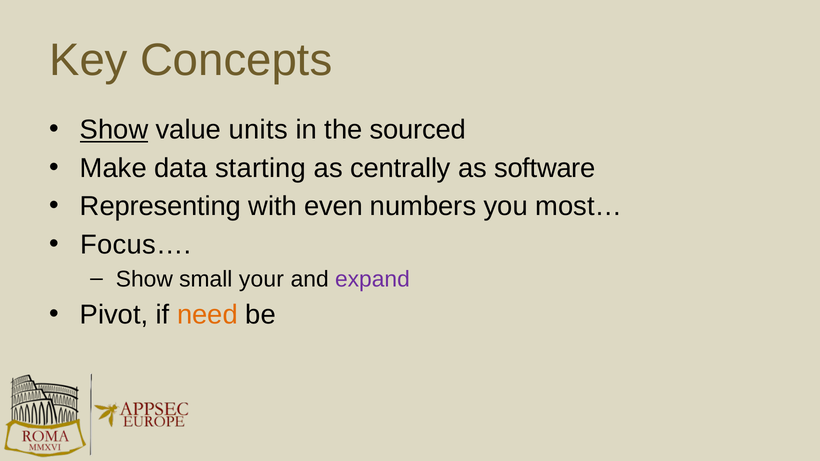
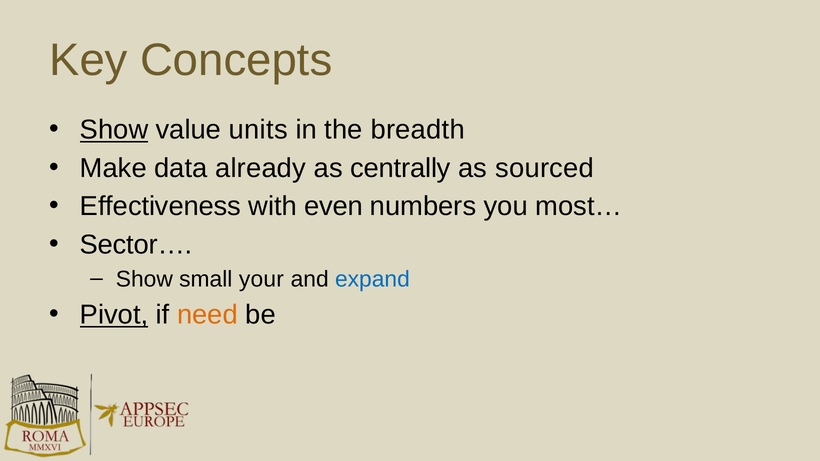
sourced: sourced -> breadth
starting: starting -> already
software: software -> sourced
Representing: Representing -> Effectiveness
Focus…: Focus… -> Sector…
expand colour: purple -> blue
Pivot underline: none -> present
